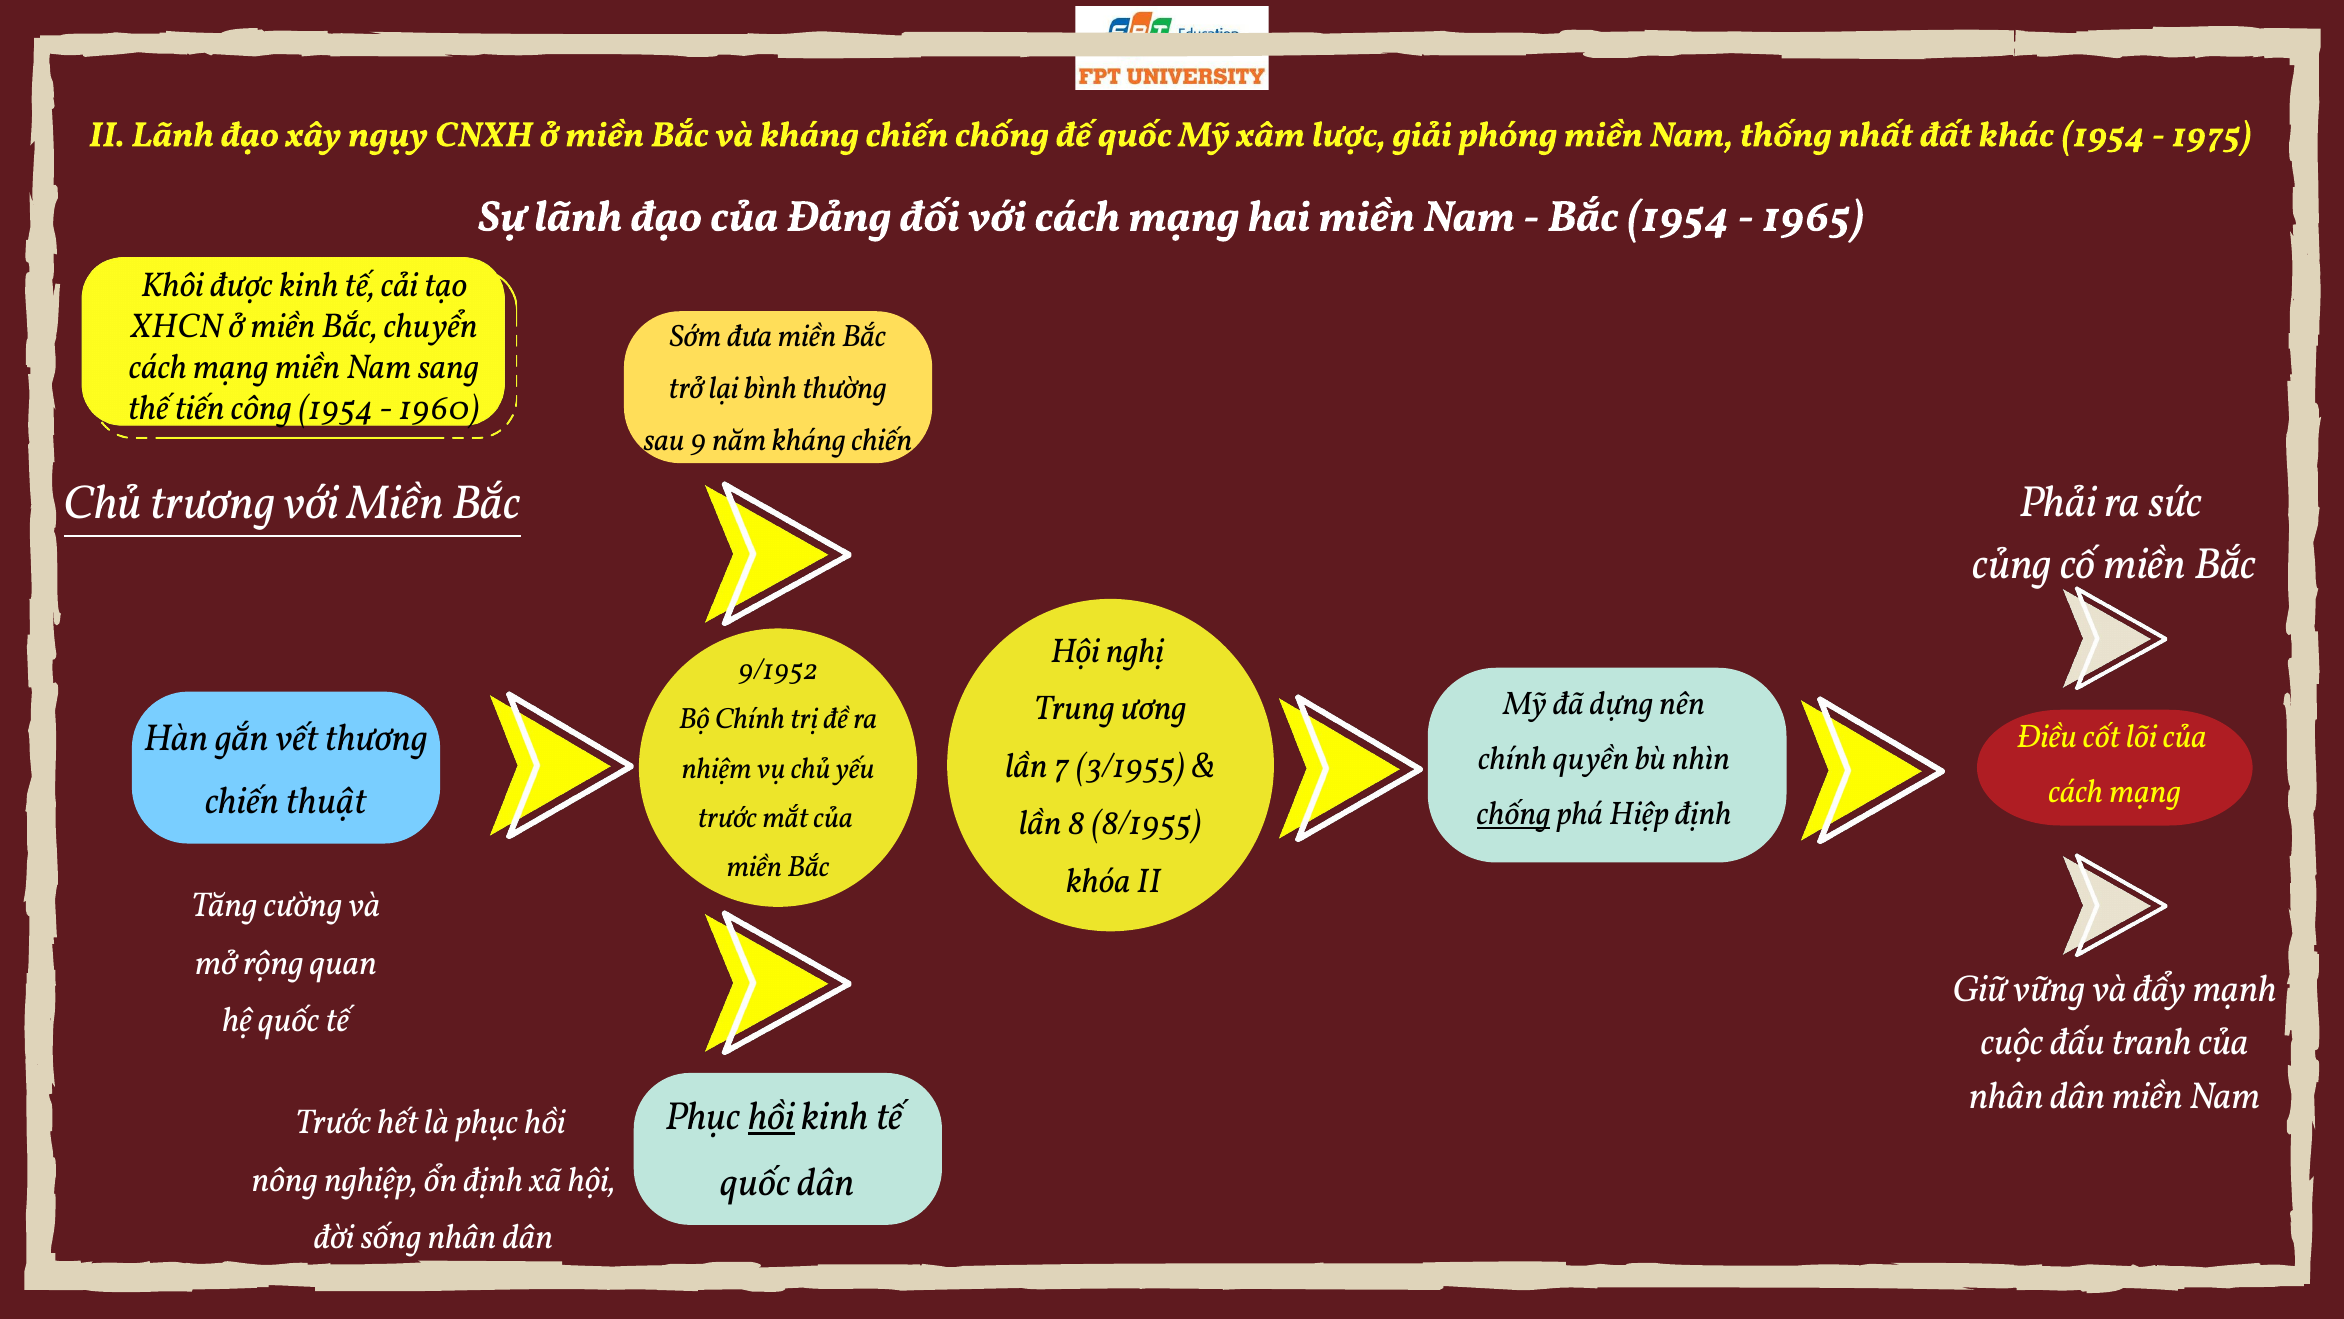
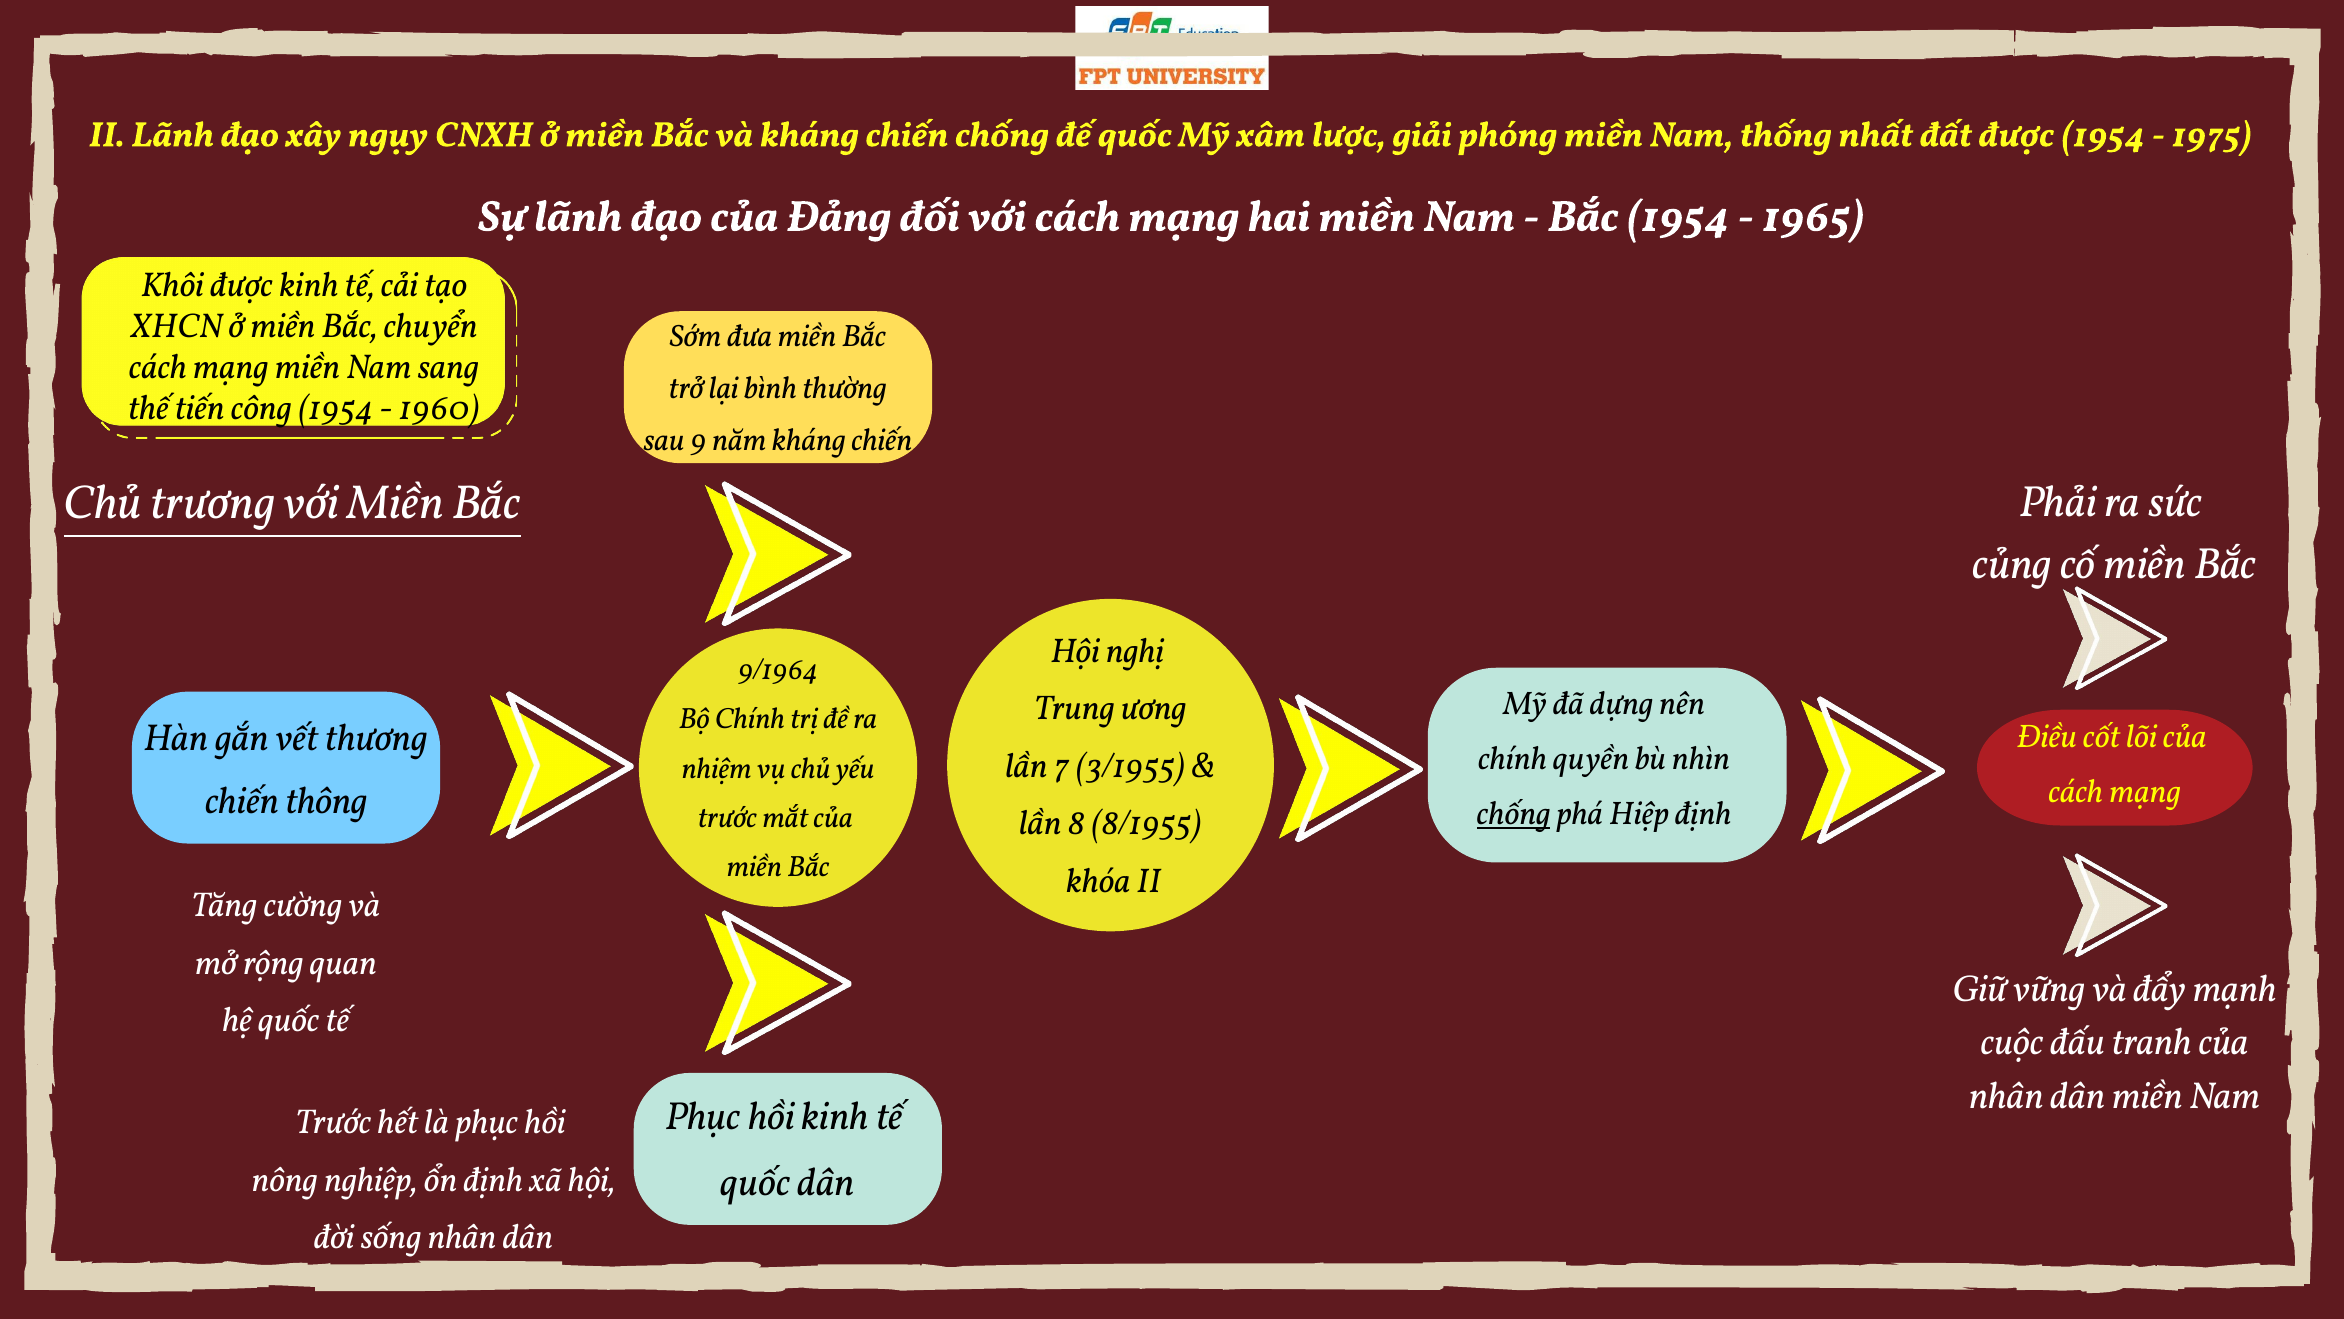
đất khác: khác -> được
9/1952: 9/1952 -> 9/1964
thuật: thuật -> thông
hồi at (771, 1116) underline: present -> none
